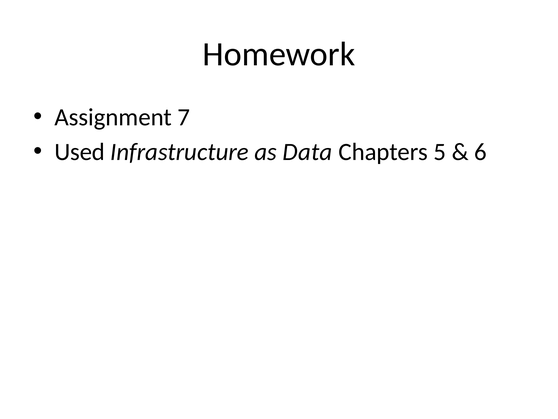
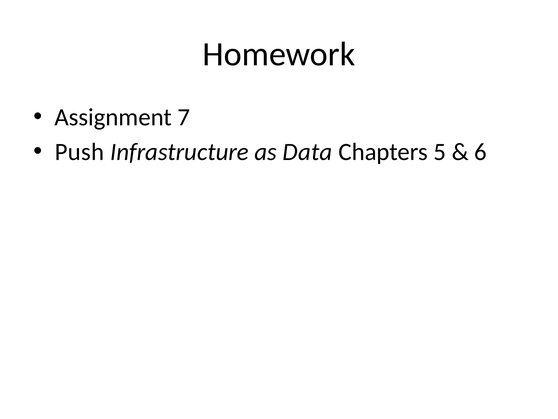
Used: Used -> Push
